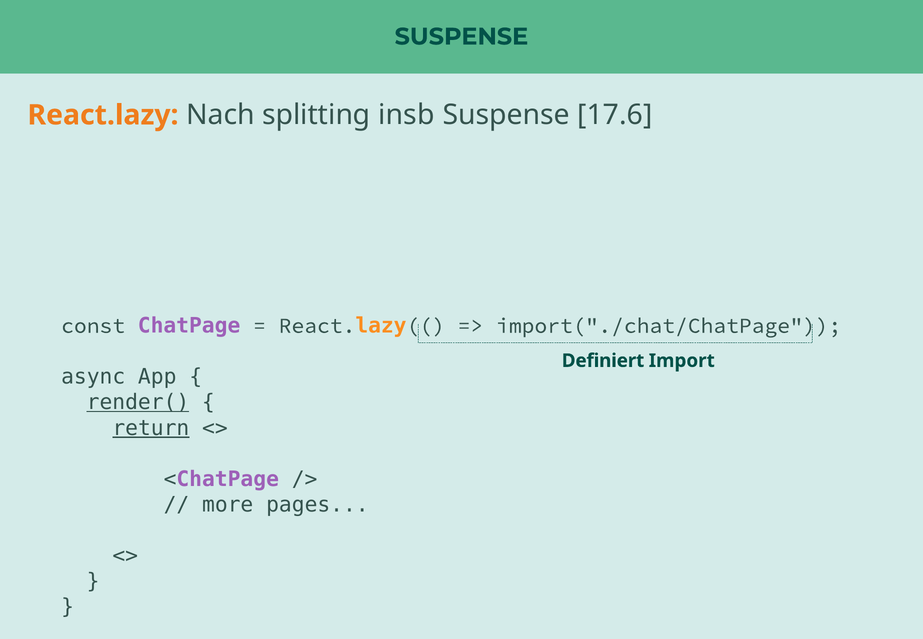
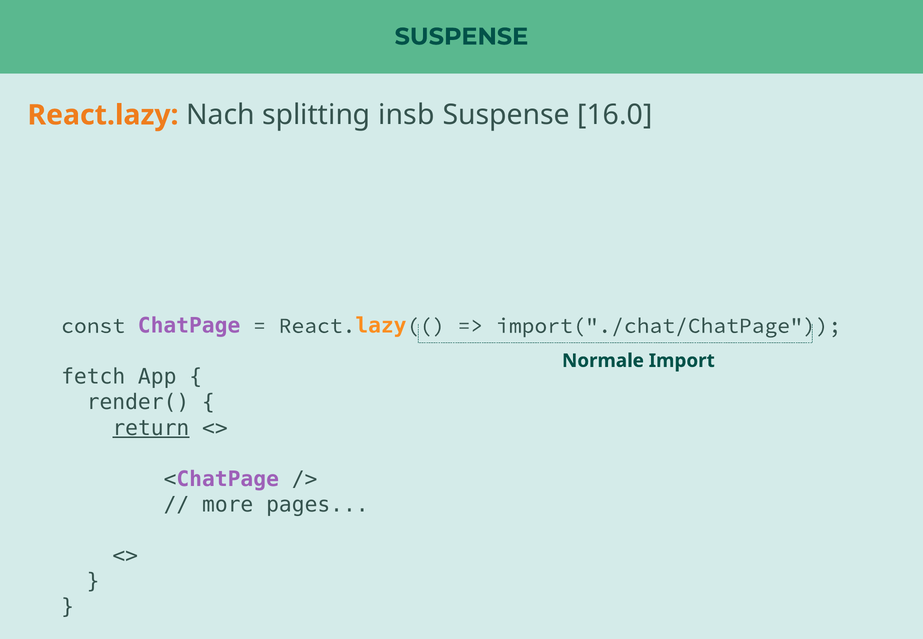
17.6: 17.6 -> 16.0
Definiert: Definiert -> Normale
async: async -> fetch
render( underline: present -> none
